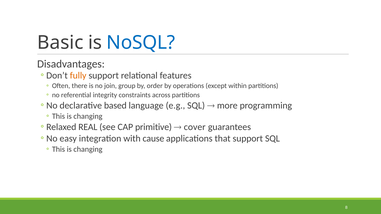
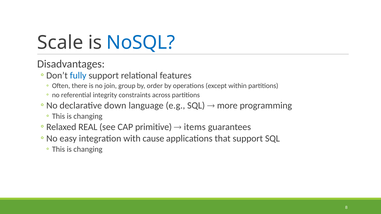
Basic: Basic -> Scale
fully colour: orange -> blue
based: based -> down
cover: cover -> items
